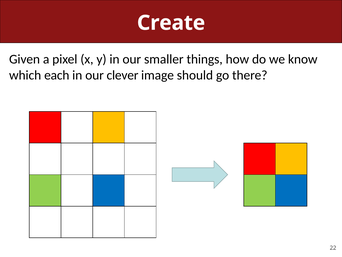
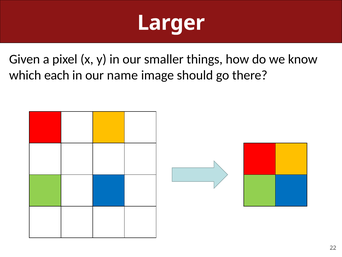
Create: Create -> Larger
clever: clever -> name
